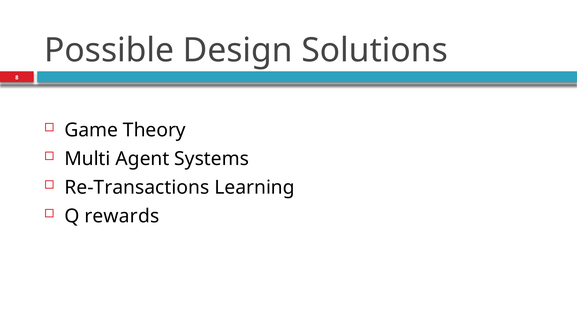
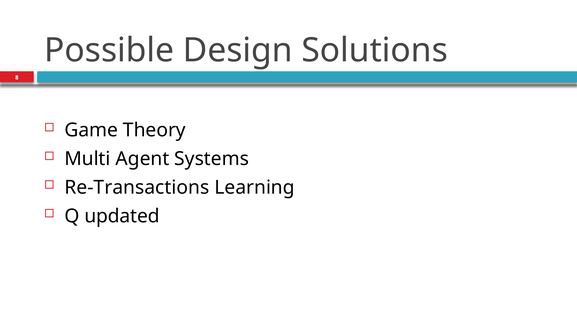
rewards: rewards -> updated
